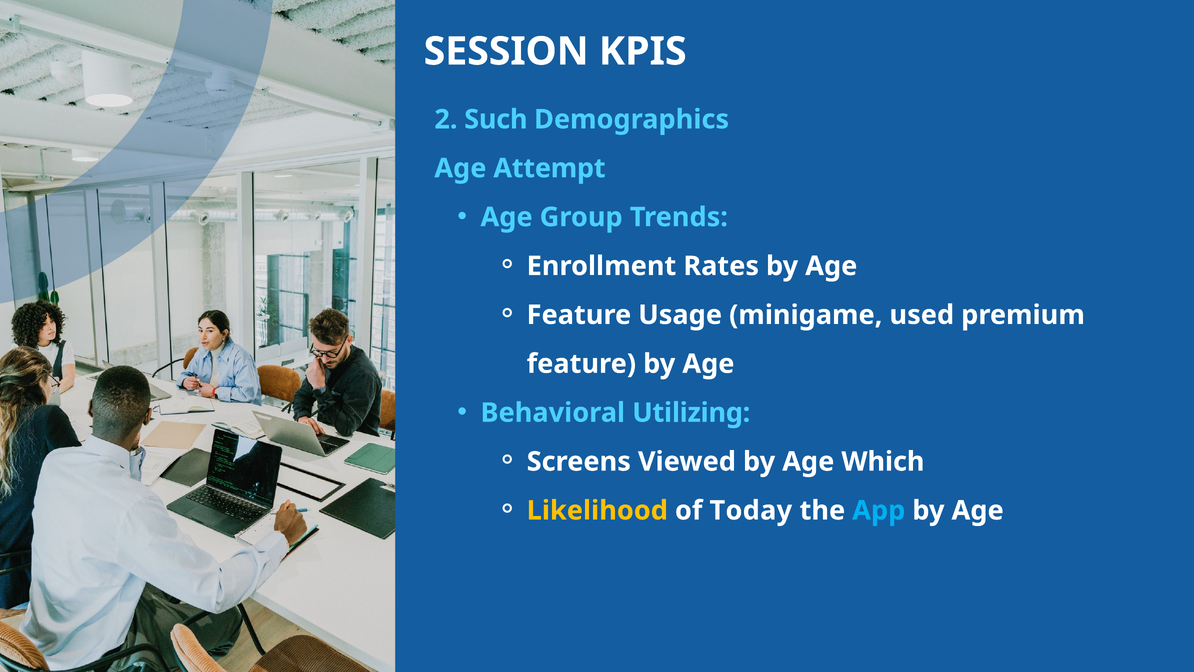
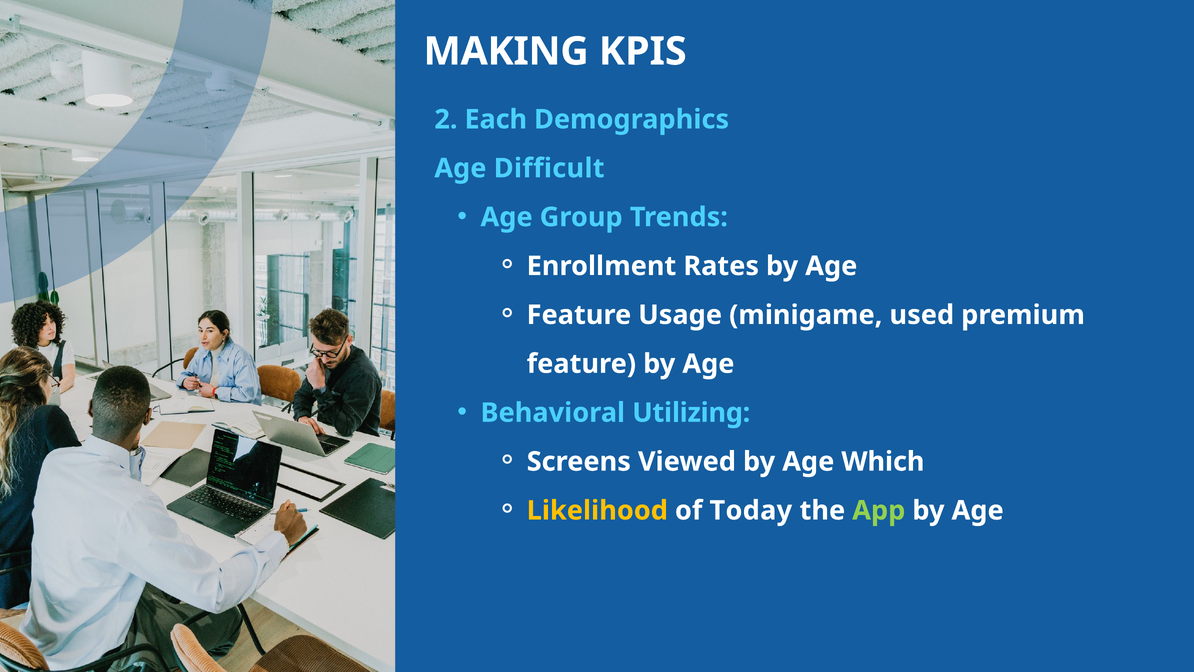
SESSION: SESSION -> MAKING
Such: Such -> Each
Attempt: Attempt -> Difficult
App colour: light blue -> light green
